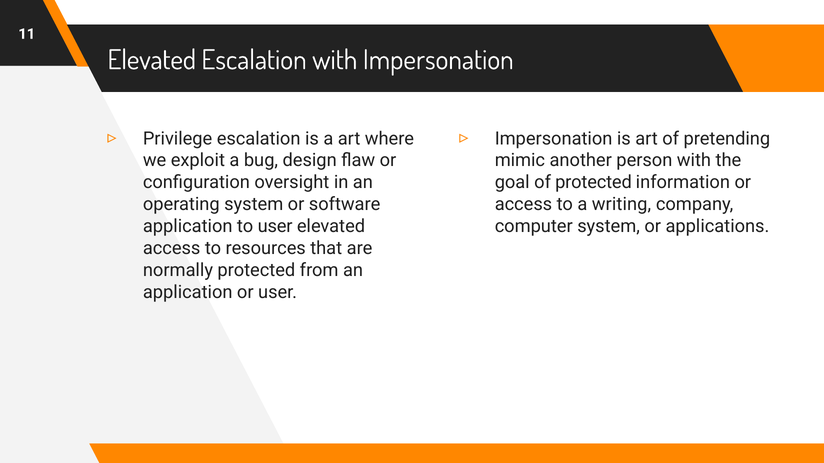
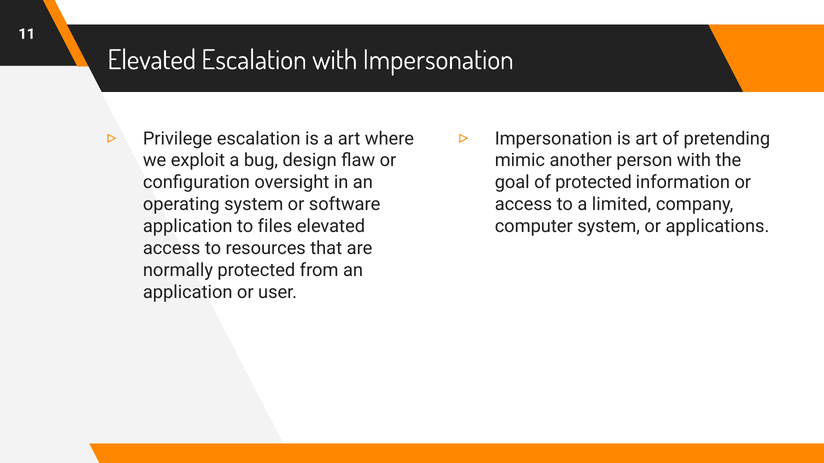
writing: writing -> limited
to user: user -> files
